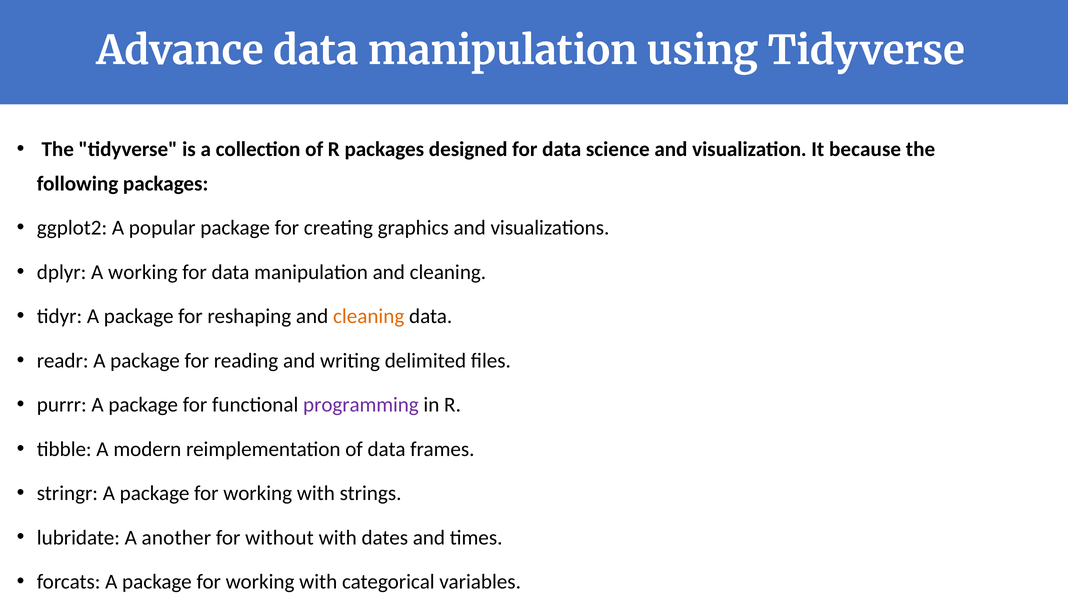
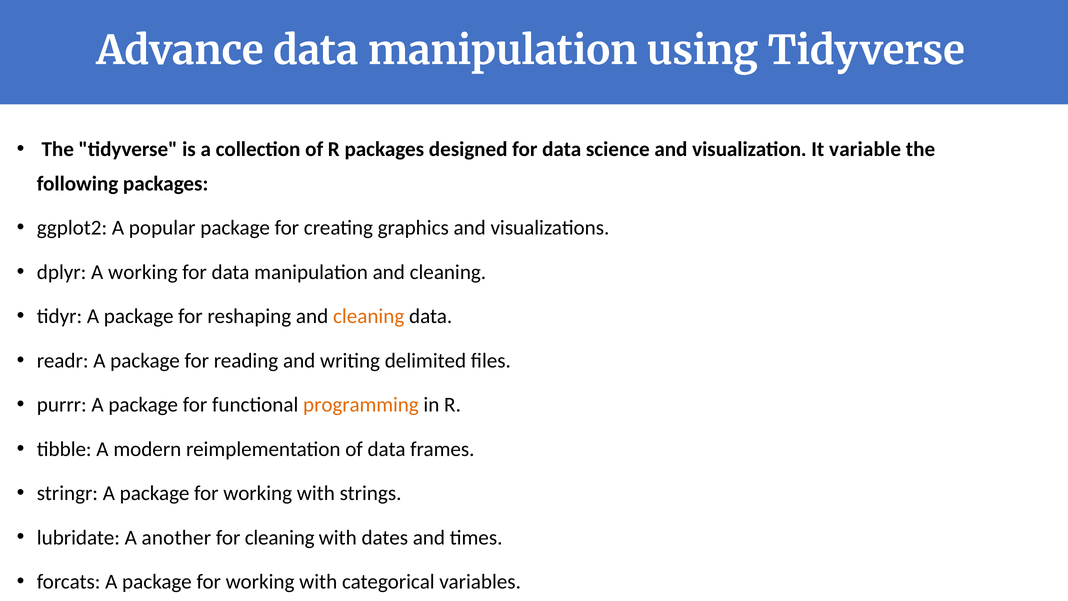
because: because -> variable
programming colour: purple -> orange
for without: without -> cleaning
